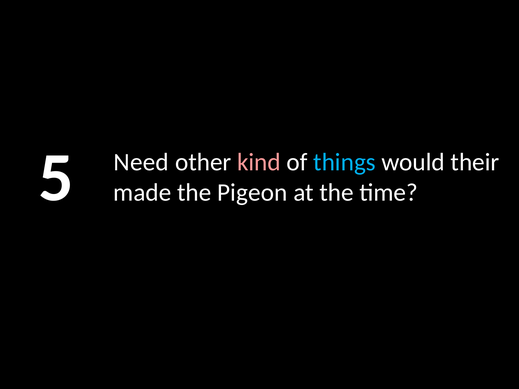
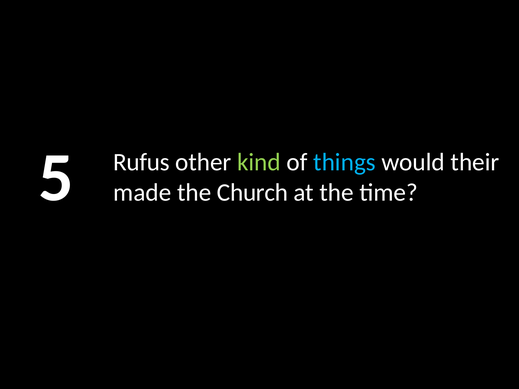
Need: Need -> Rufus
kind colour: pink -> light green
Pigeon: Pigeon -> Church
